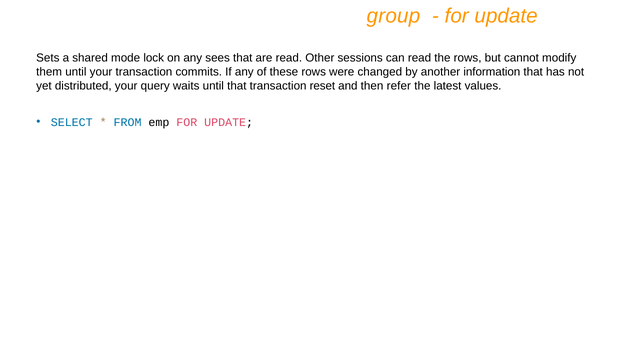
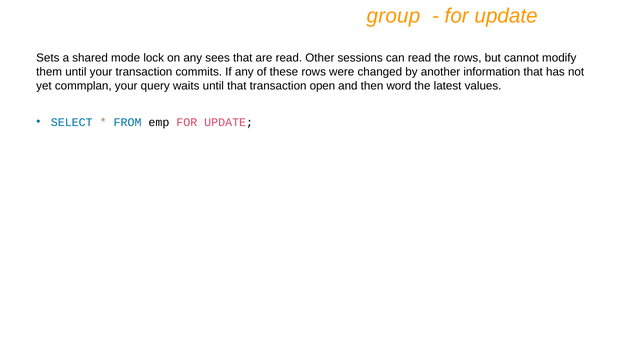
distributed: distributed -> commplan
reset: reset -> open
refer: refer -> word
